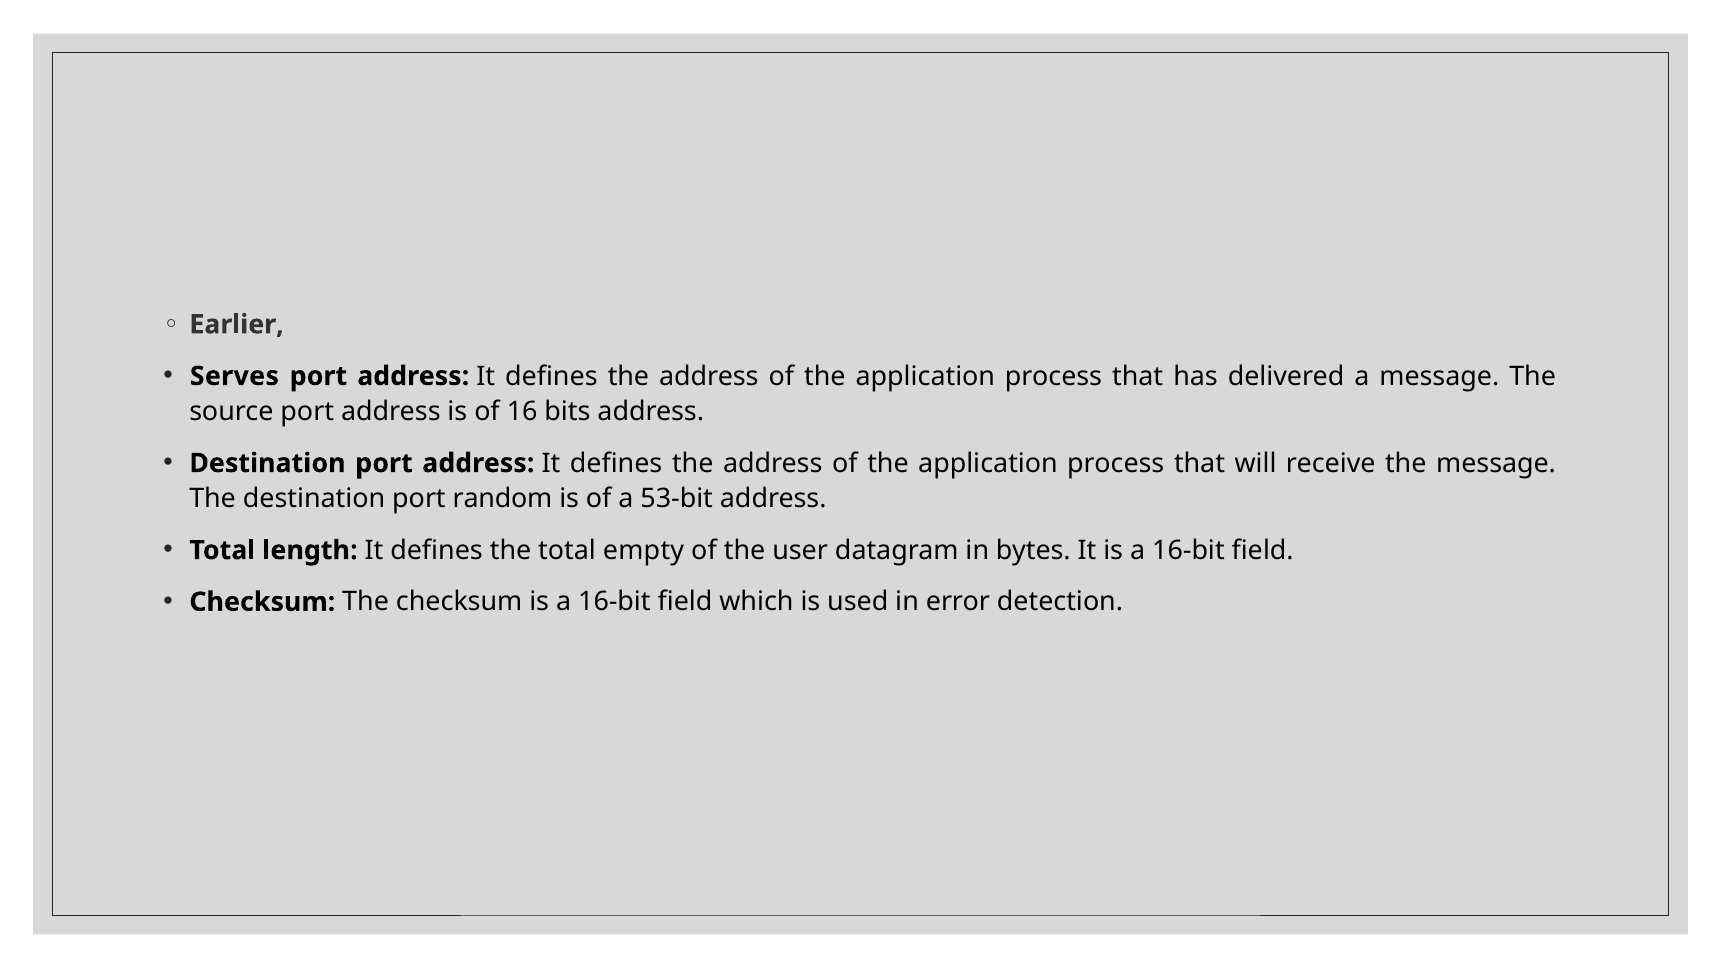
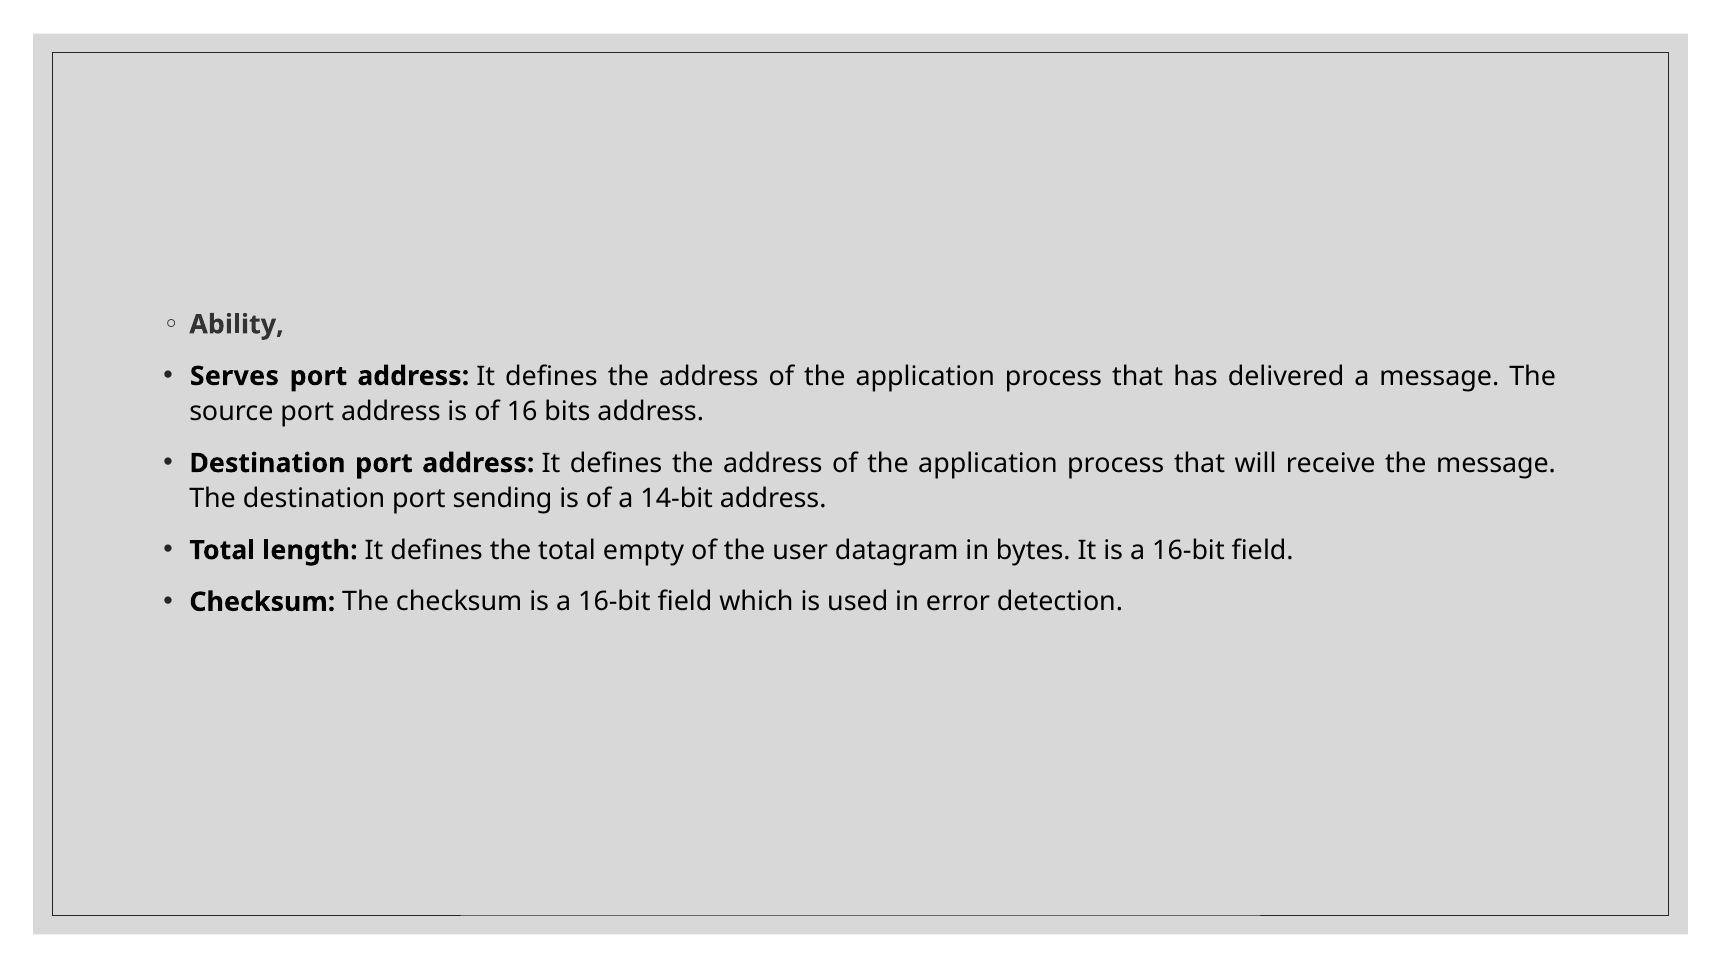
Earlier: Earlier -> Ability
random: random -> sending
53-bit: 53-bit -> 14-bit
